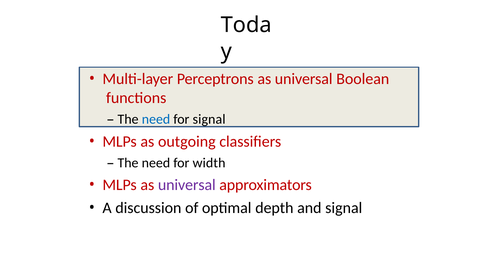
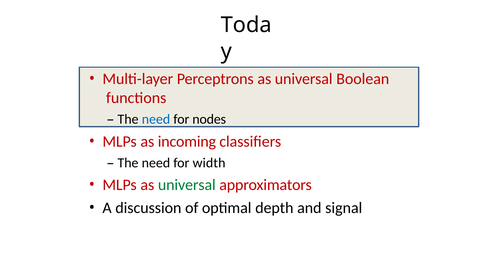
for signal: signal -> nodes
outgoing: outgoing -> incoming
universal at (187, 184) colour: purple -> green
